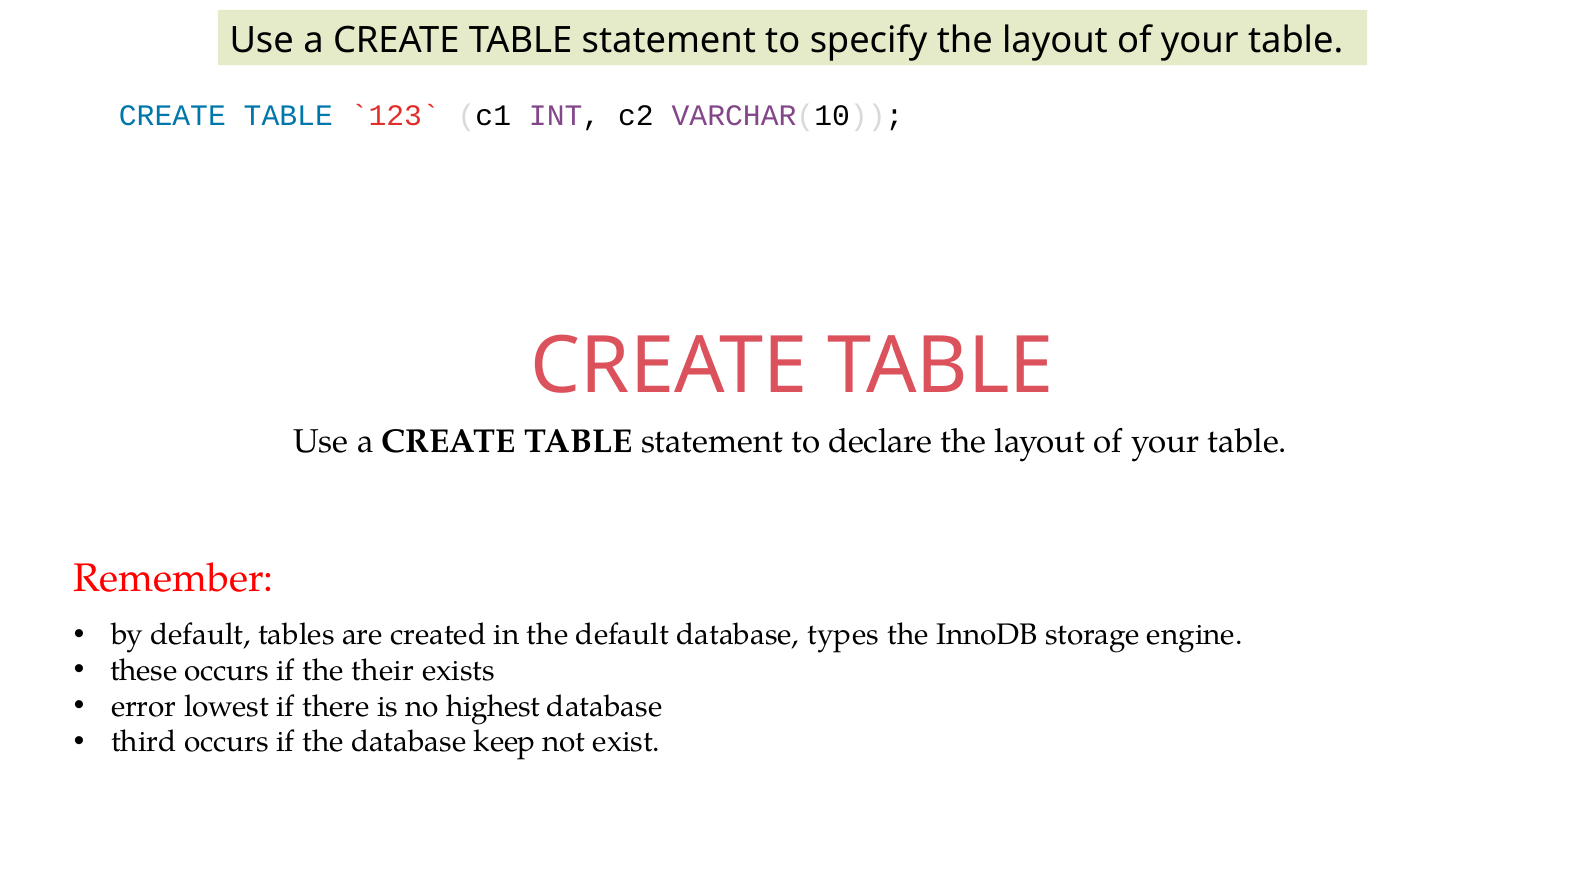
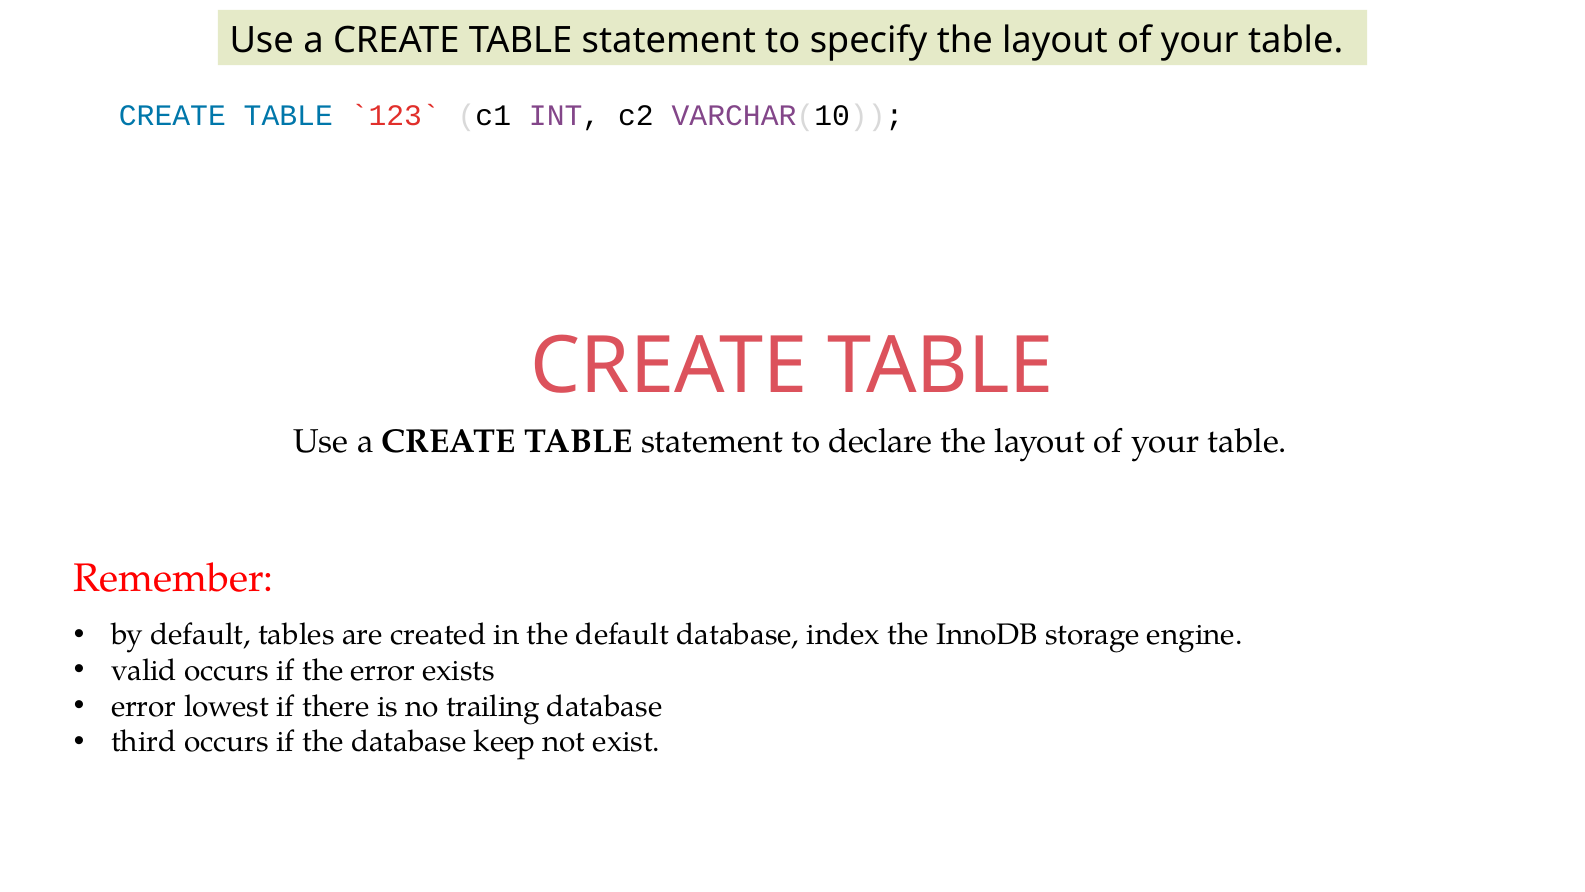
types: types -> index
these: these -> valid
the their: their -> error
highest: highest -> trailing
